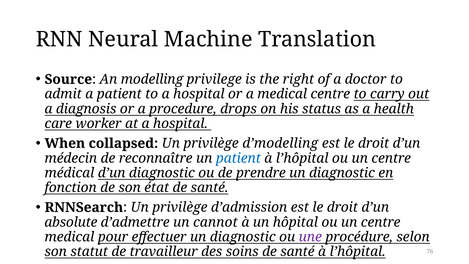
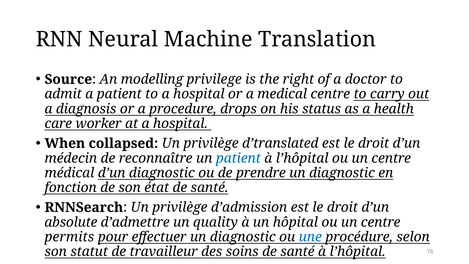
d’modelling: d’modelling -> d’translated
cannot: cannot -> quality
medical at (69, 237): medical -> permits
une colour: purple -> blue
